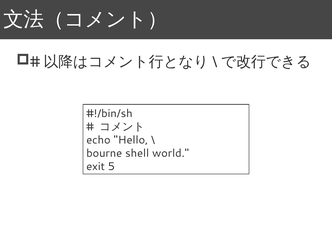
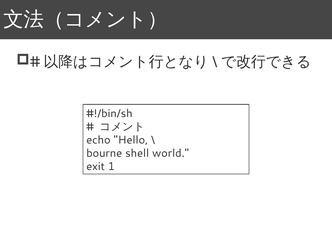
5: 5 -> 1
